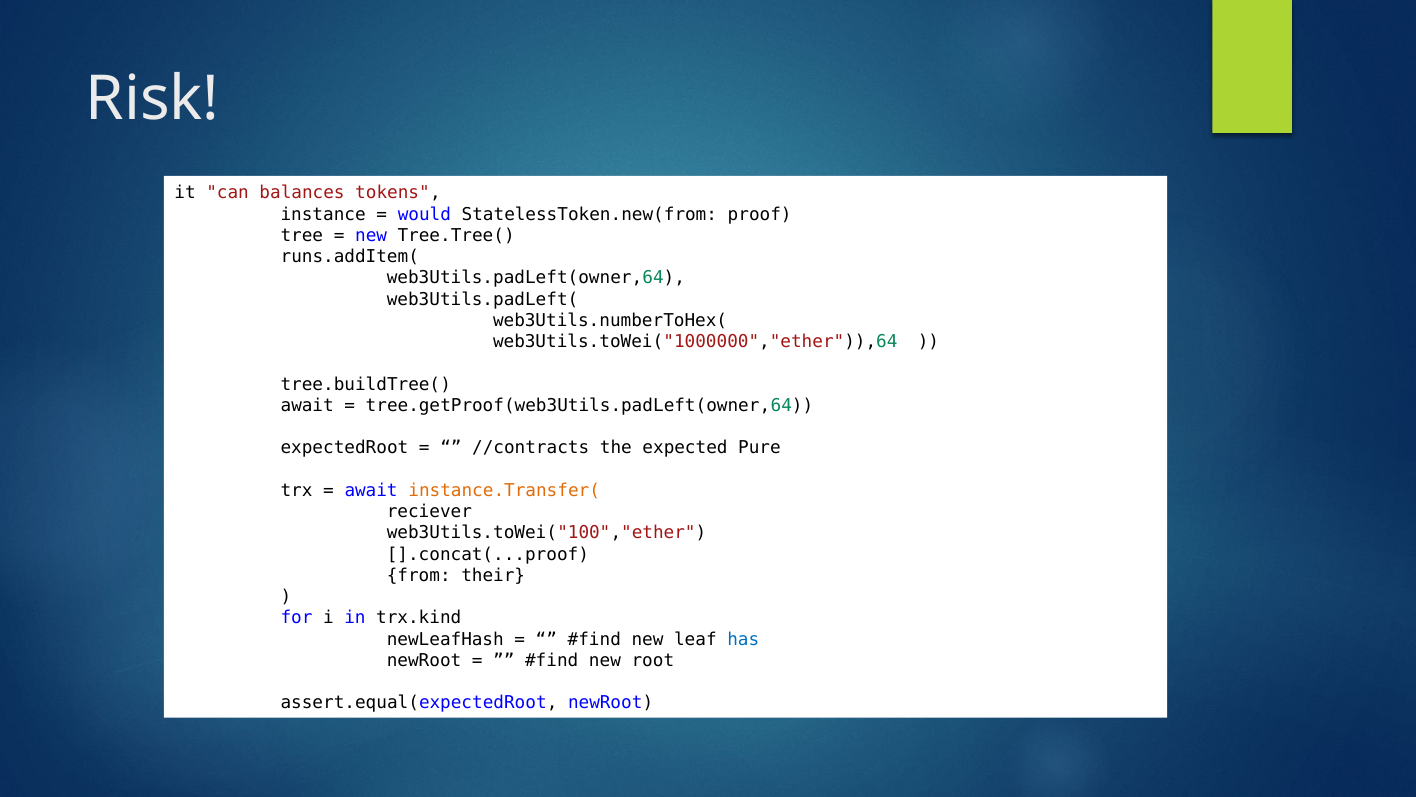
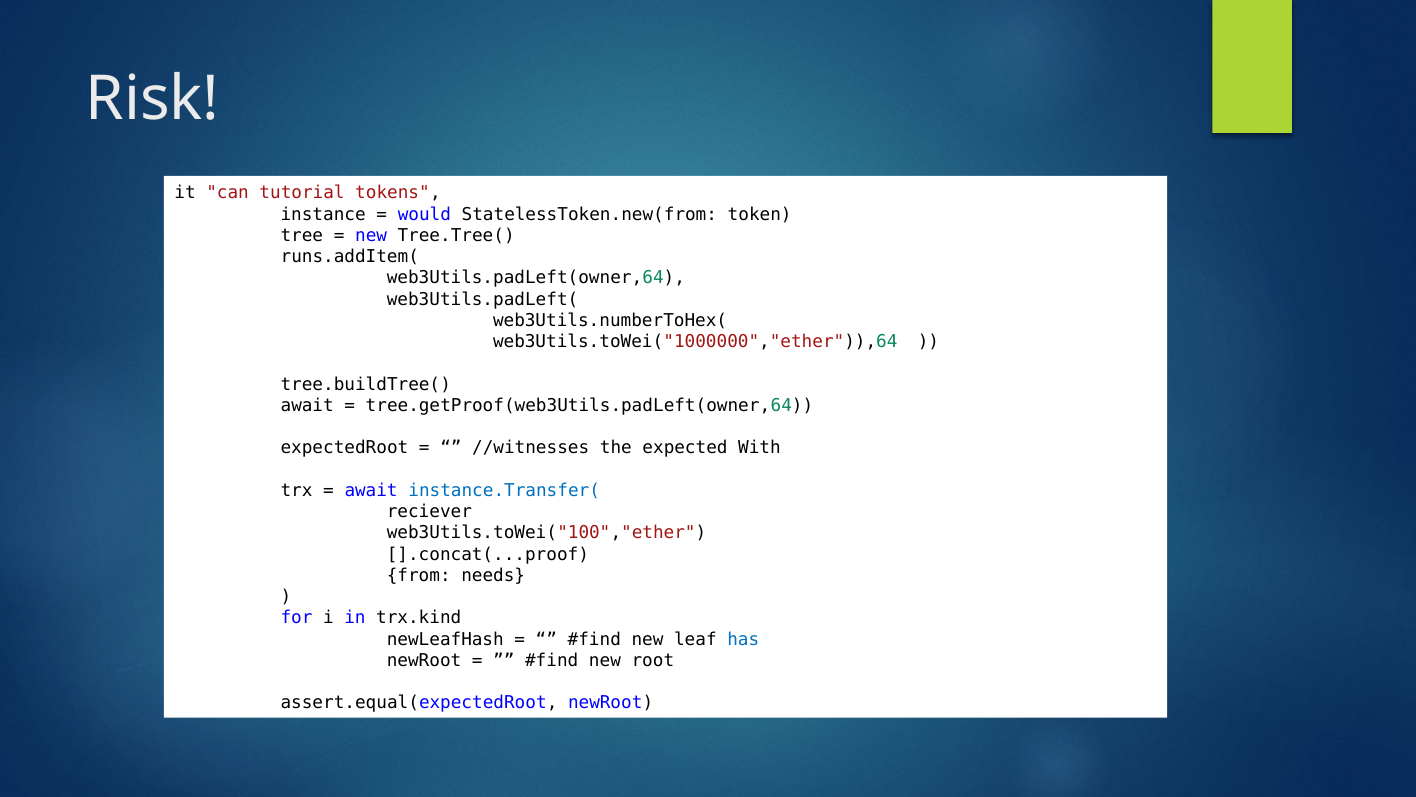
balances: balances -> tutorial
proof: proof -> token
//contracts: //contracts -> //witnesses
Pure: Pure -> With
instance.Transfer( colour: orange -> blue
their: their -> needs
